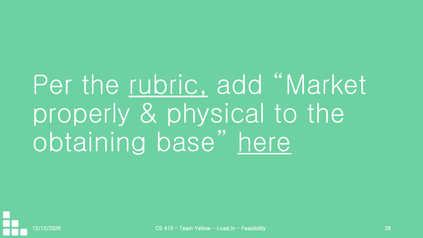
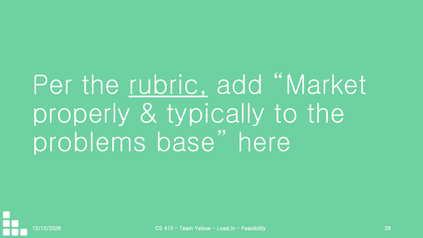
physical: physical -> typically
obtaining: obtaining -> problems
here underline: present -> none
